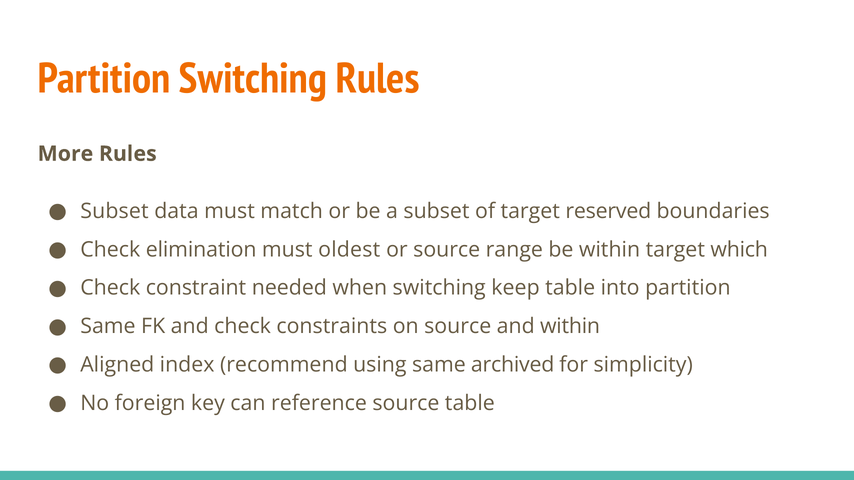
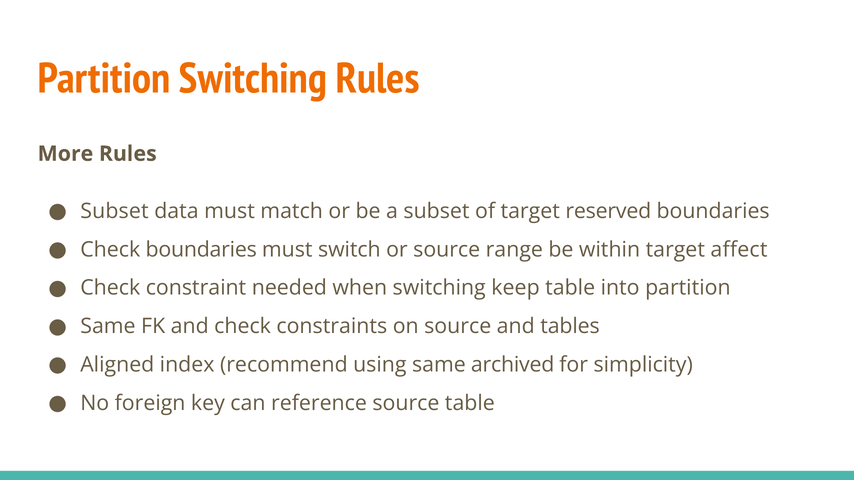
Check elimination: elimination -> boundaries
oldest: oldest -> switch
which: which -> affect
and within: within -> tables
